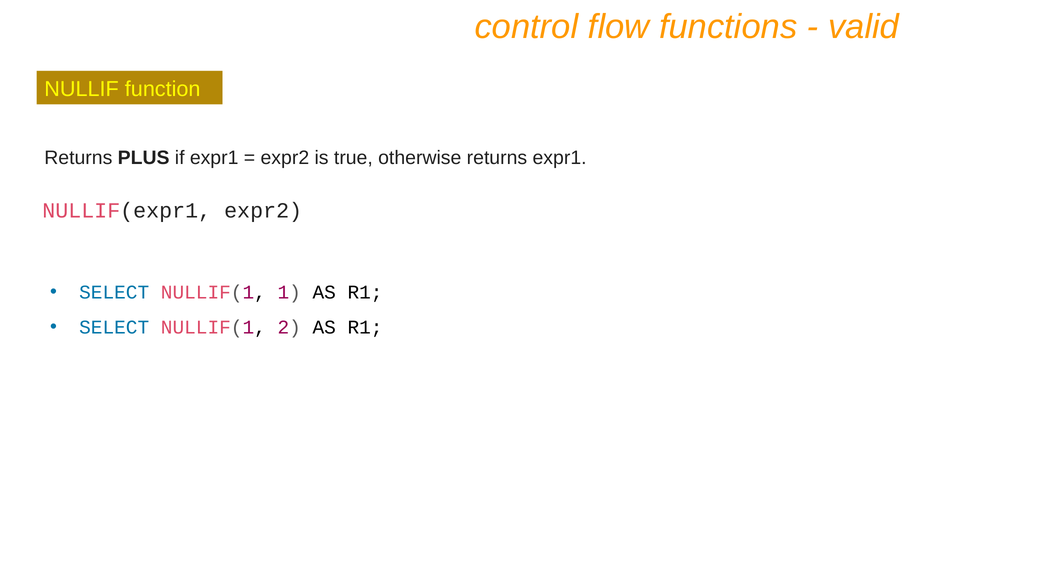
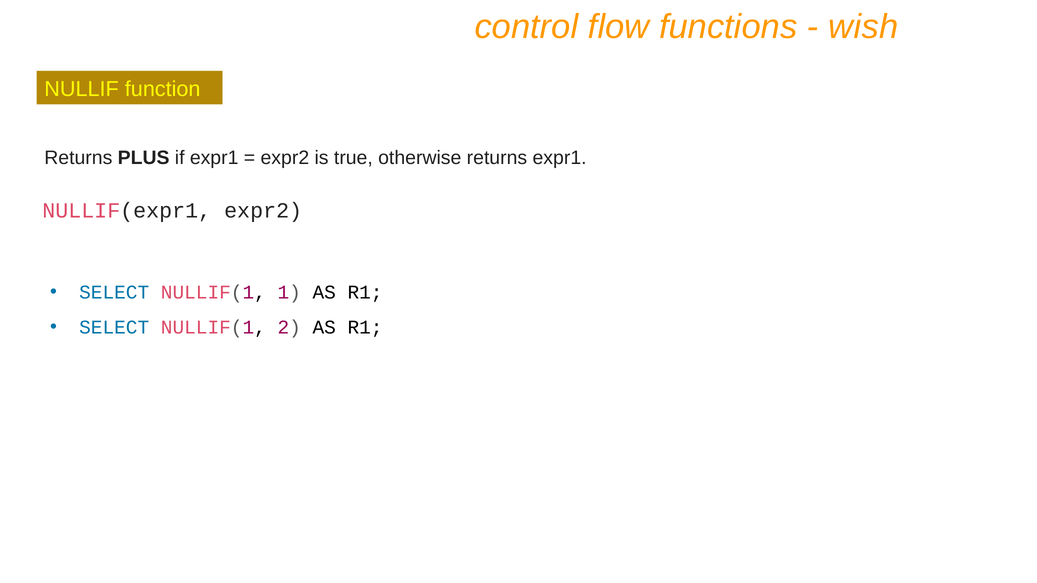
valid: valid -> wish
